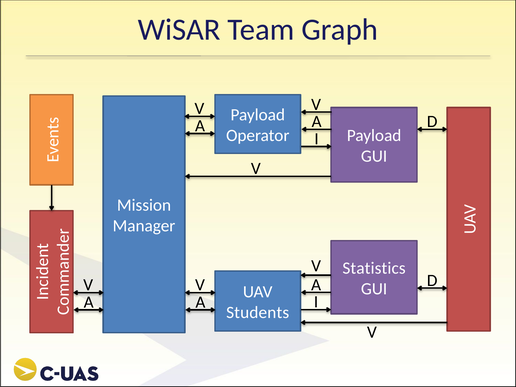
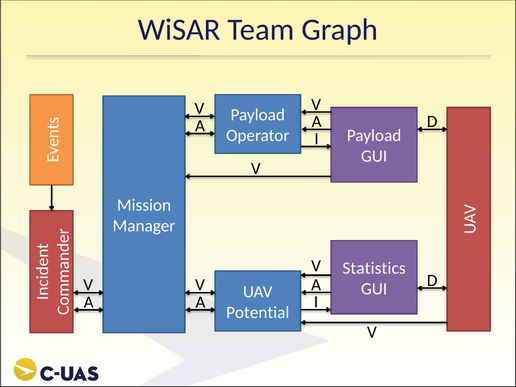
Students: Students -> Potential
